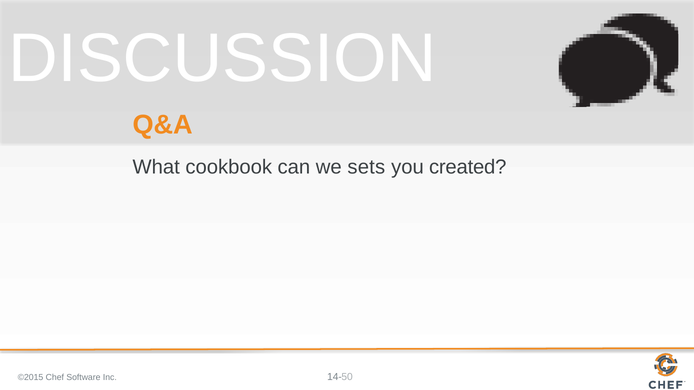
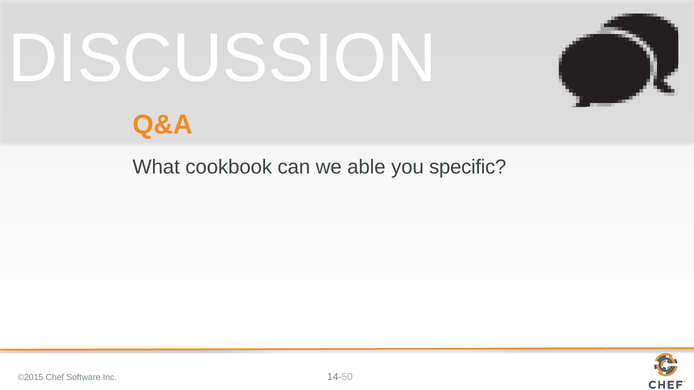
sets: sets -> able
created: created -> specific
